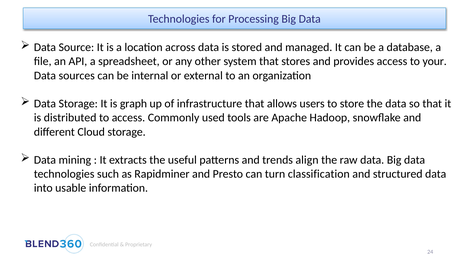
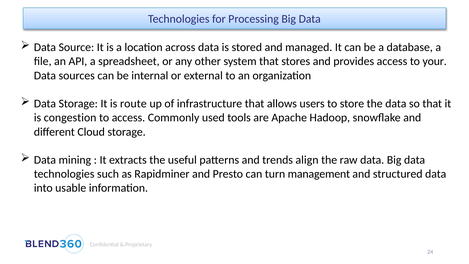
graph: graph -> route
distributed: distributed -> congestion
classification: classification -> management
